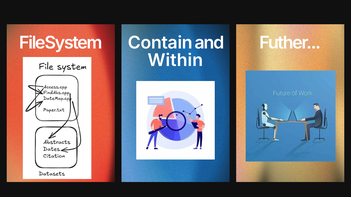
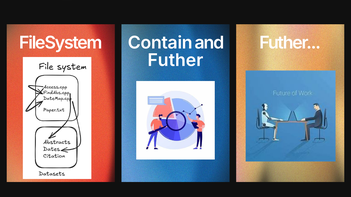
Within at (175, 60): Within -> Futher
